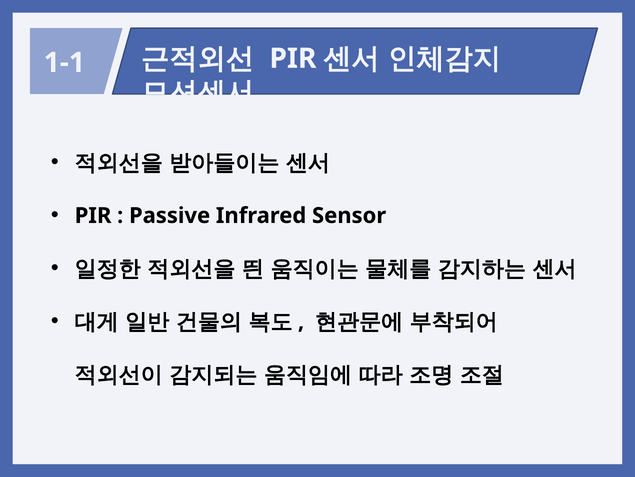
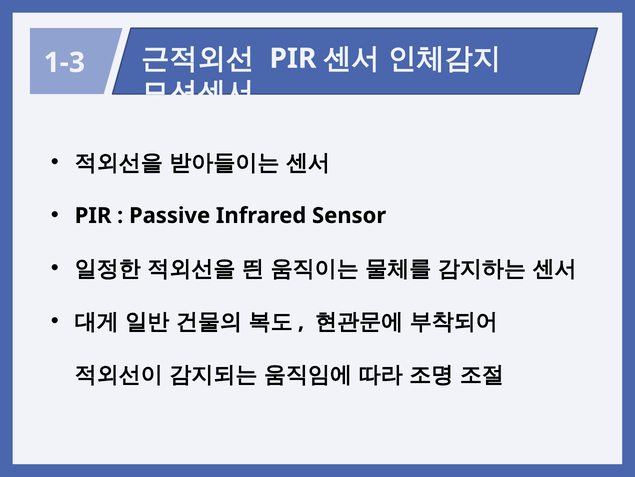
1-1: 1-1 -> 1-3
